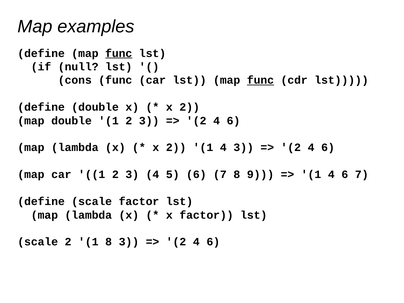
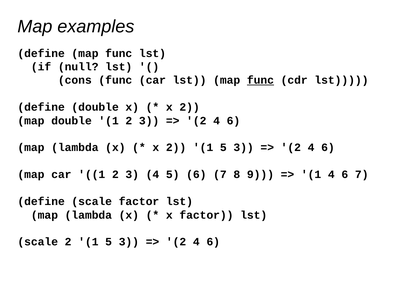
func at (119, 53) underline: present -> none
x 2 1 4: 4 -> 5
scale 2 1 8: 8 -> 5
